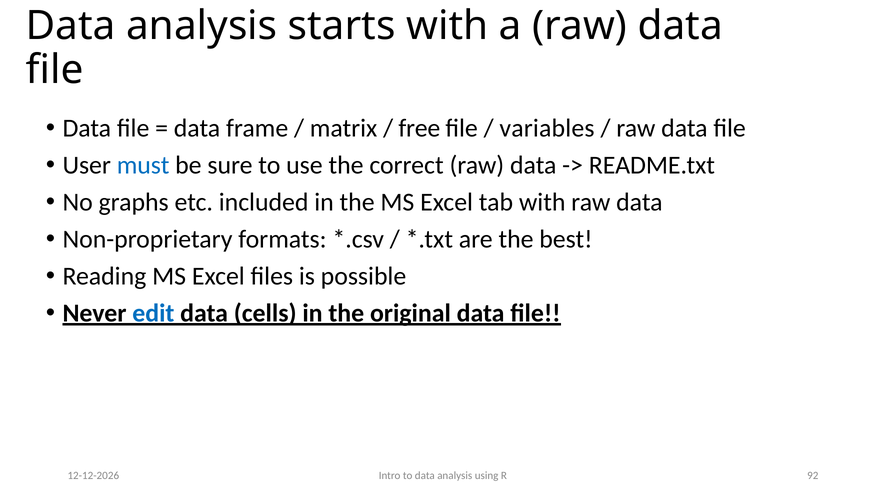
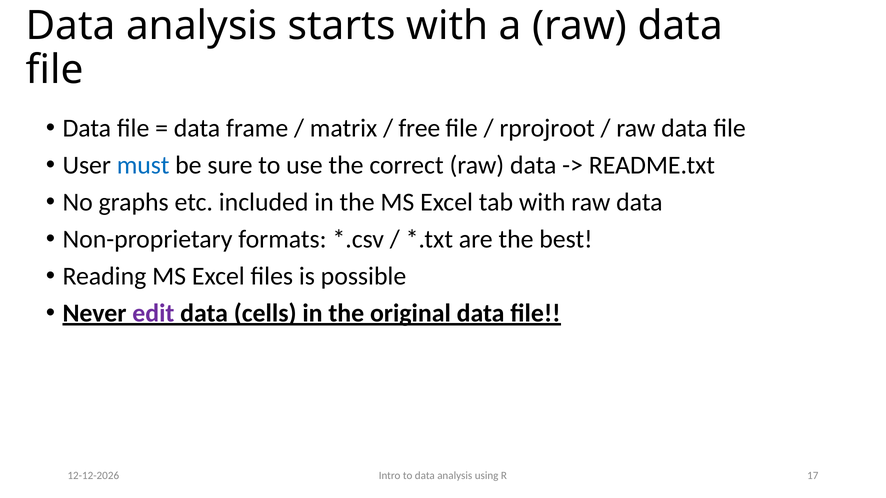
variables: variables -> rprojroot
edit colour: blue -> purple
92: 92 -> 17
